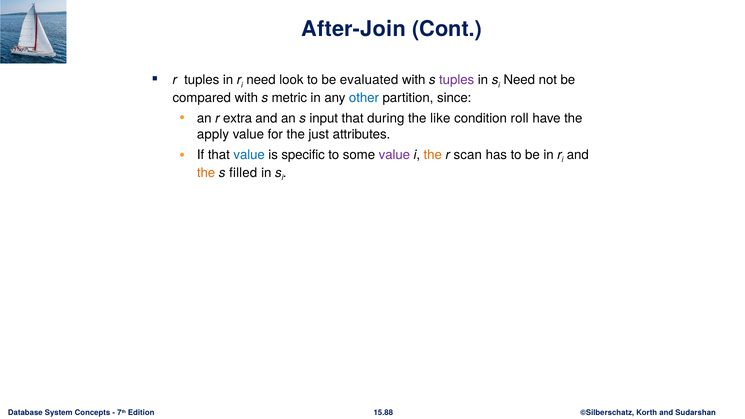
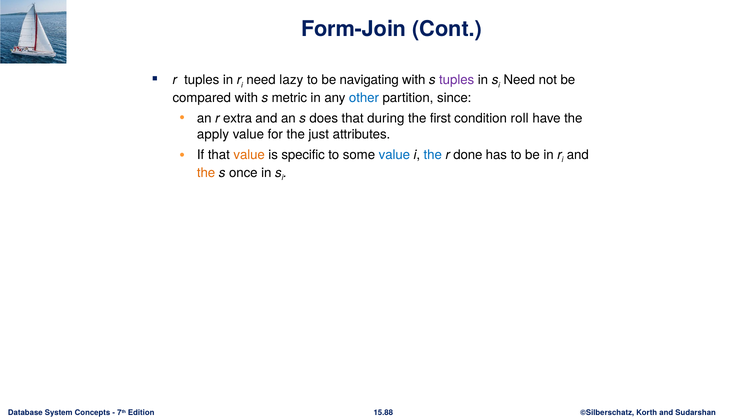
After-Join: After-Join -> Form-Join
look: look -> lazy
evaluated: evaluated -> navigating
input: input -> does
like: like -> first
value at (249, 155) colour: blue -> orange
value at (394, 155) colour: purple -> blue
the at (433, 155) colour: orange -> blue
scan: scan -> done
filled: filled -> once
